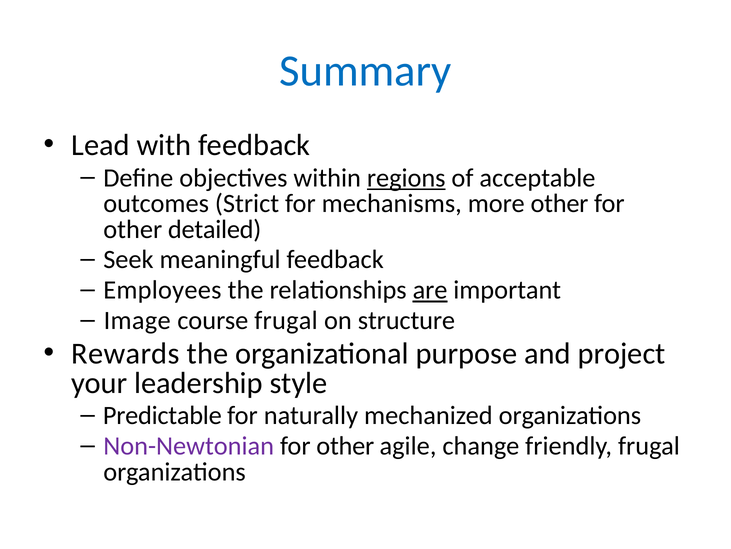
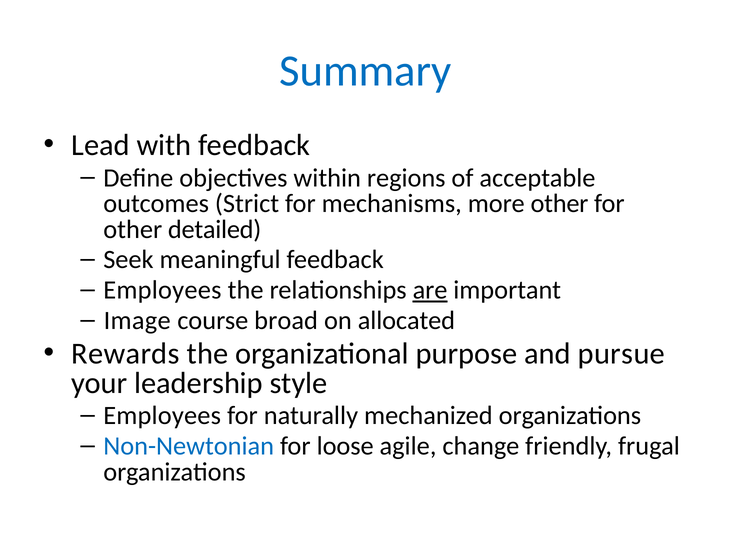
regions underline: present -> none
course frugal: frugal -> broad
structure: structure -> allocated
project: project -> pursue
Predictable at (162, 415): Predictable -> Employees
Non-Newtonian colour: purple -> blue
other at (345, 446): other -> loose
